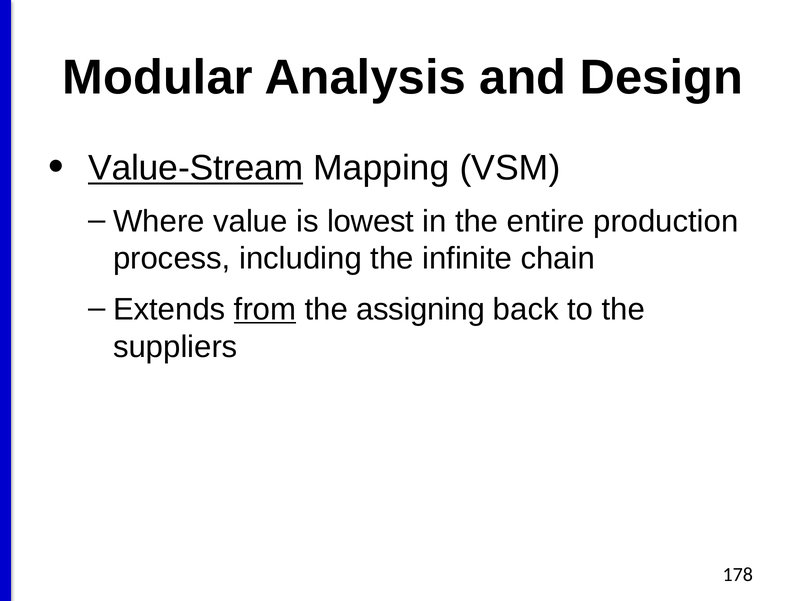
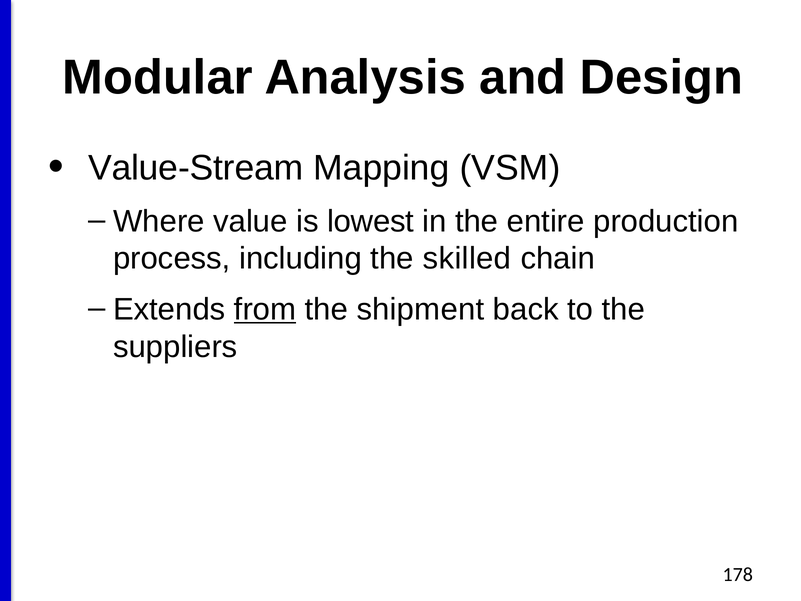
Value-Stream underline: present -> none
infinite: infinite -> skilled
assigning: assigning -> shipment
